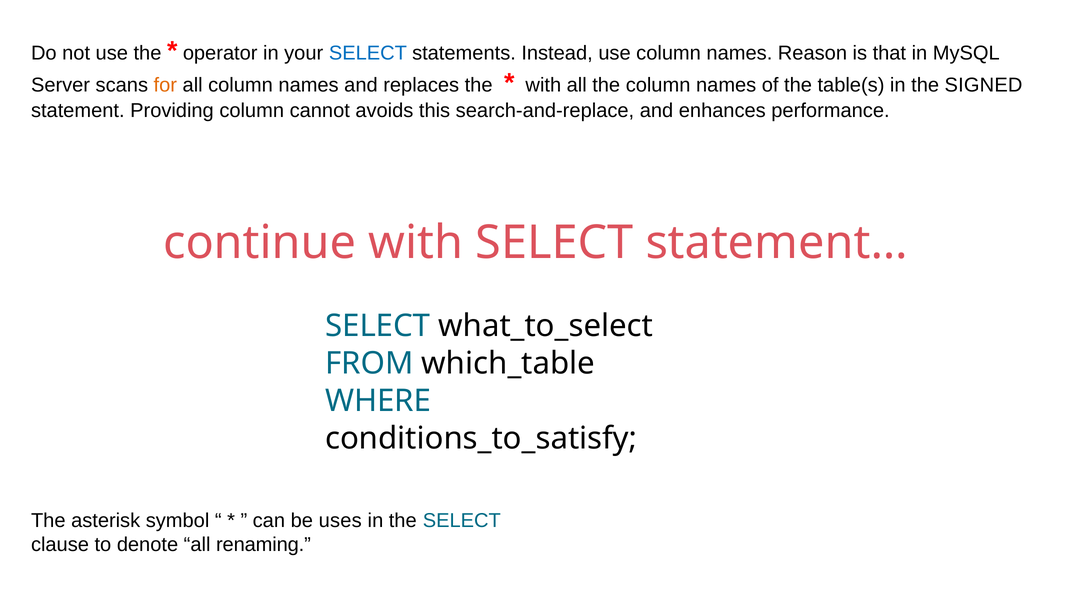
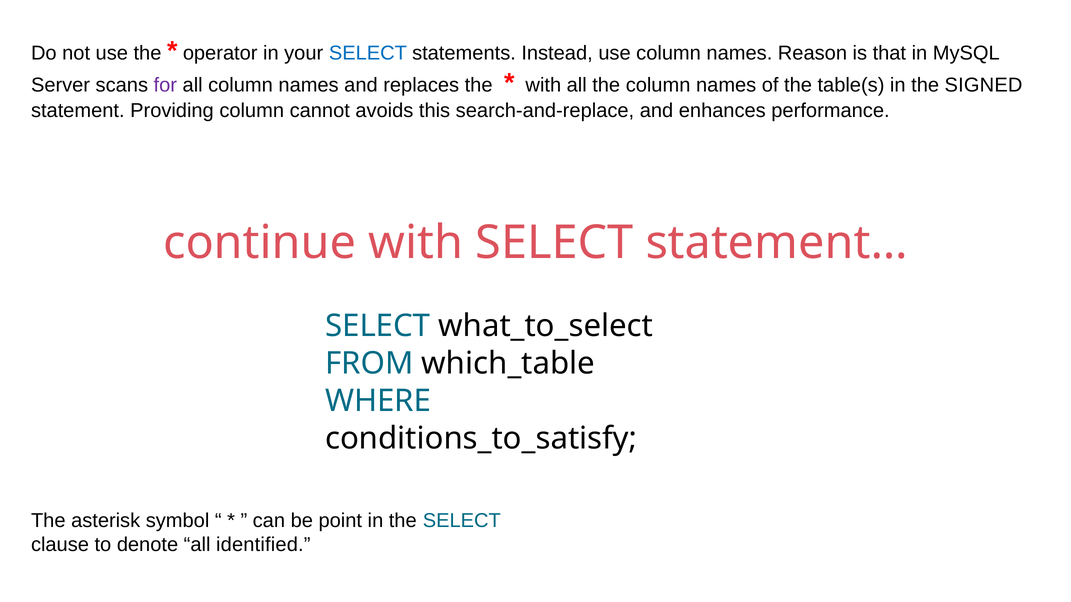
for colour: orange -> purple
uses: uses -> point
renaming: renaming -> identified
